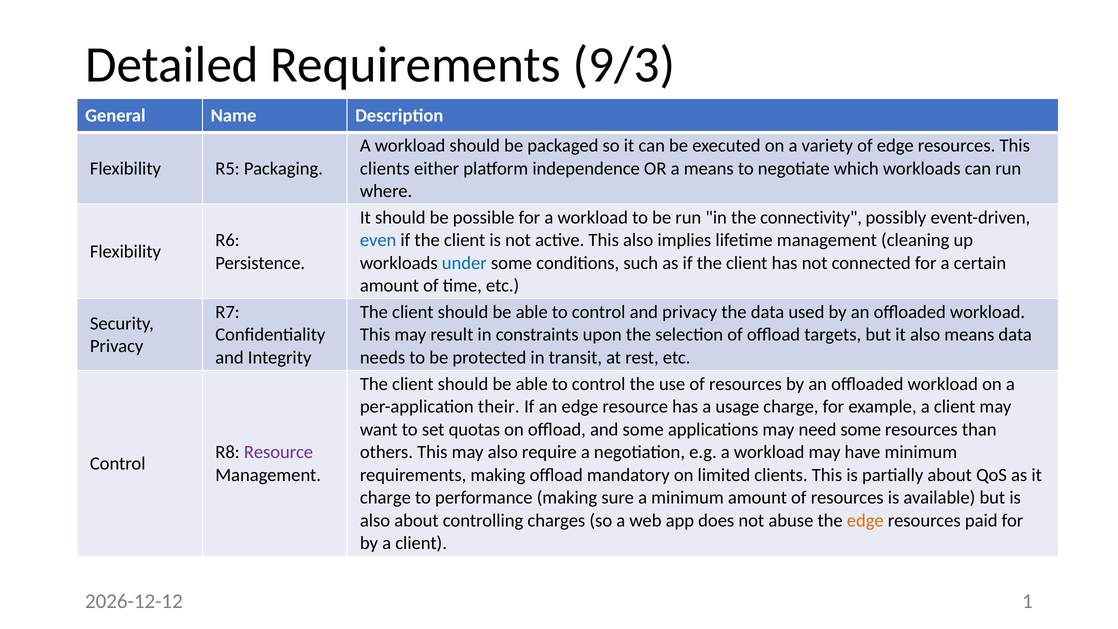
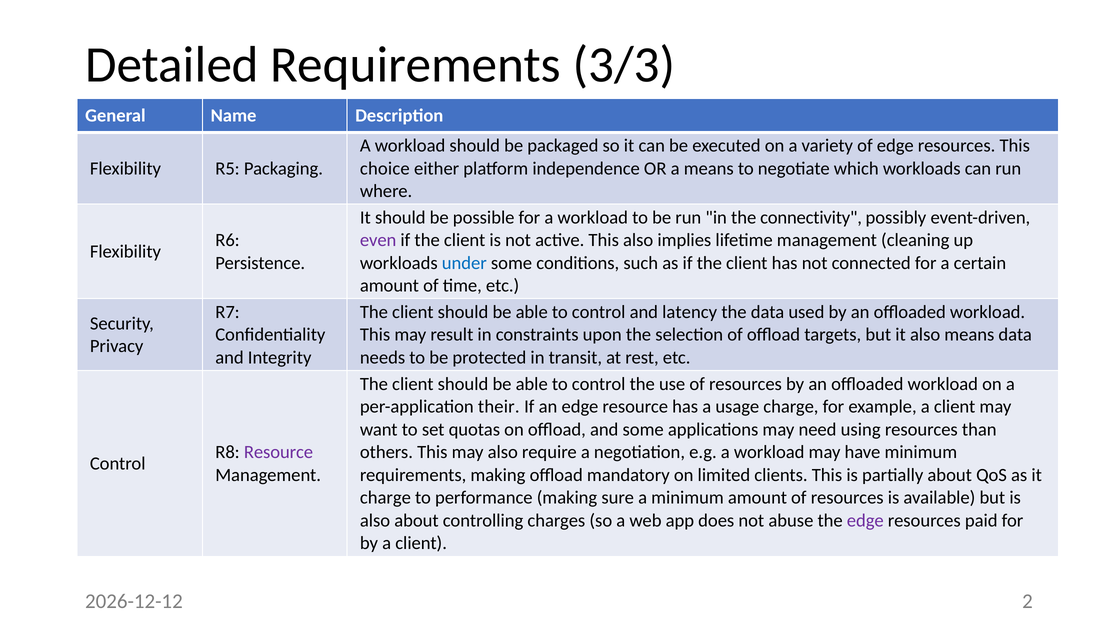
9/3: 9/3 -> 3/3
clients at (385, 168): clients -> choice
even colour: blue -> purple
and privacy: privacy -> latency
need some: some -> using
edge at (865, 520) colour: orange -> purple
1: 1 -> 2
